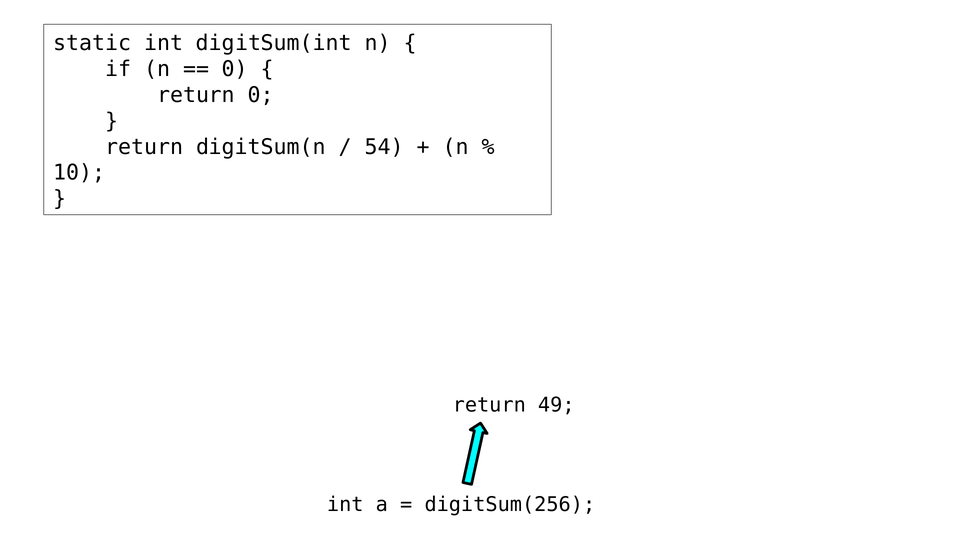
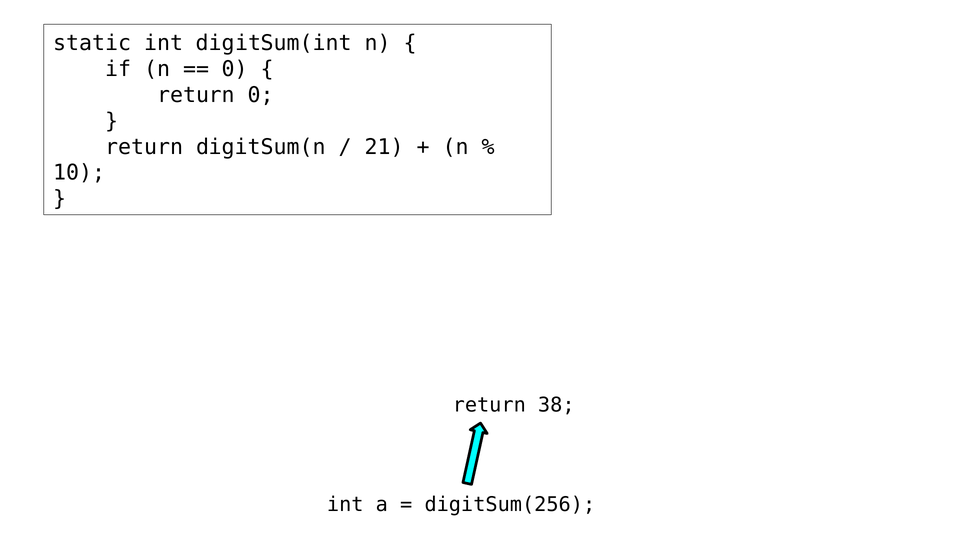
54: 54 -> 21
49: 49 -> 38
